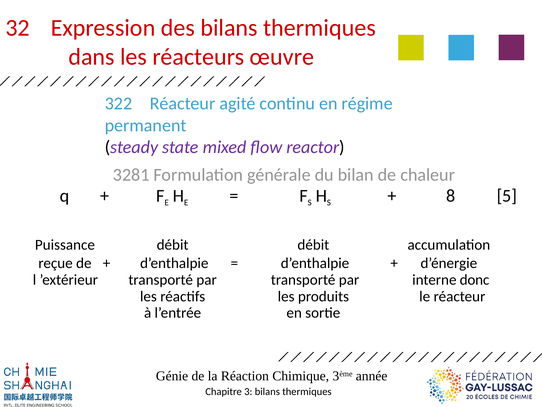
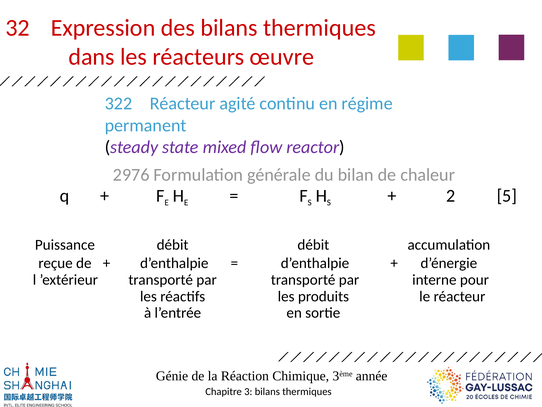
3281: 3281 -> 2976
8: 8 -> 2
donc: donc -> pour
